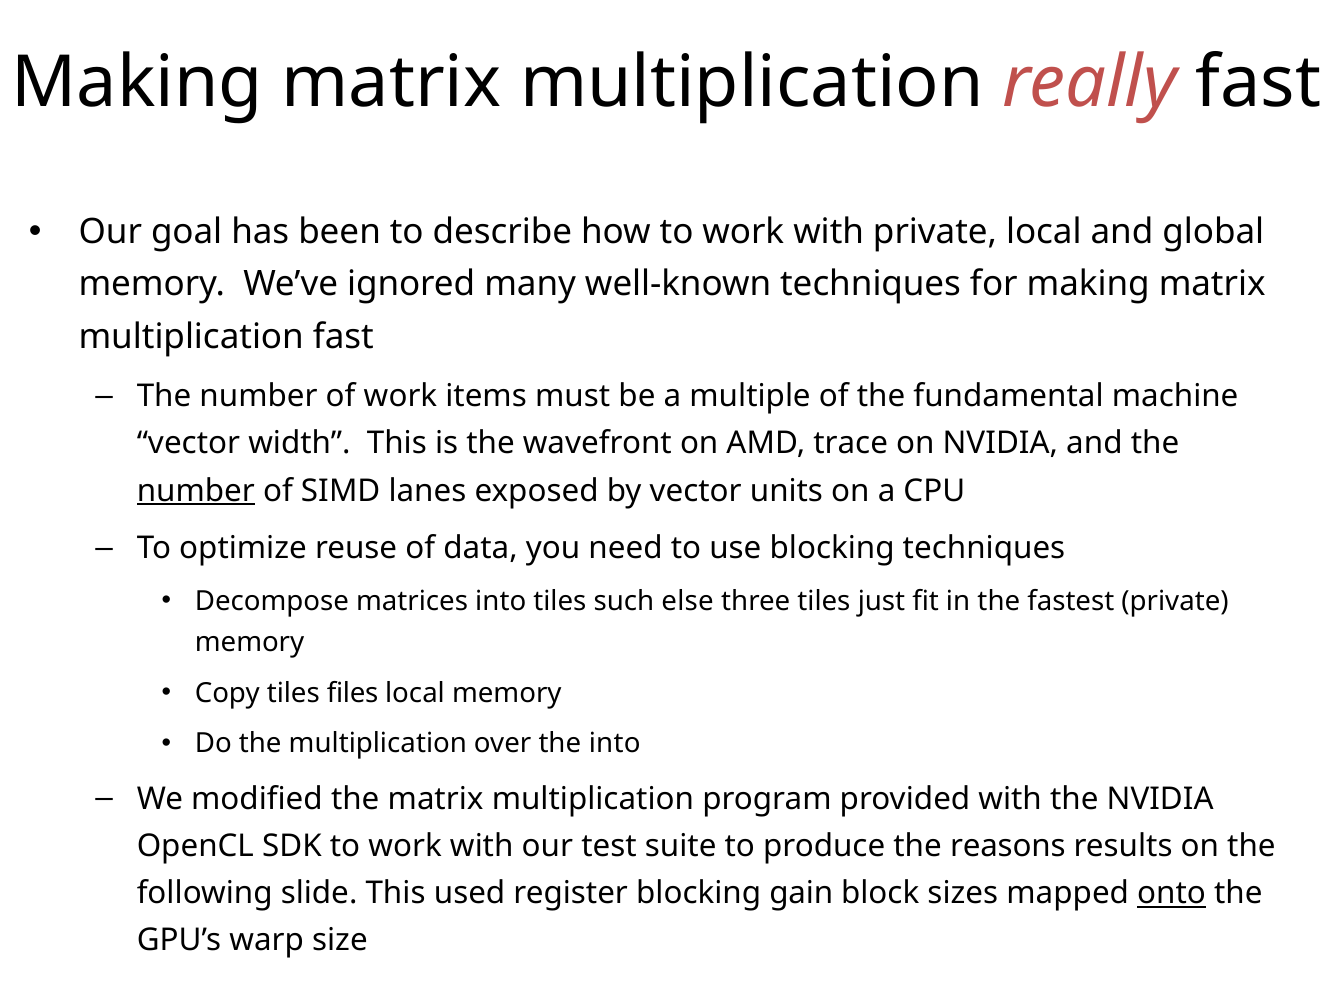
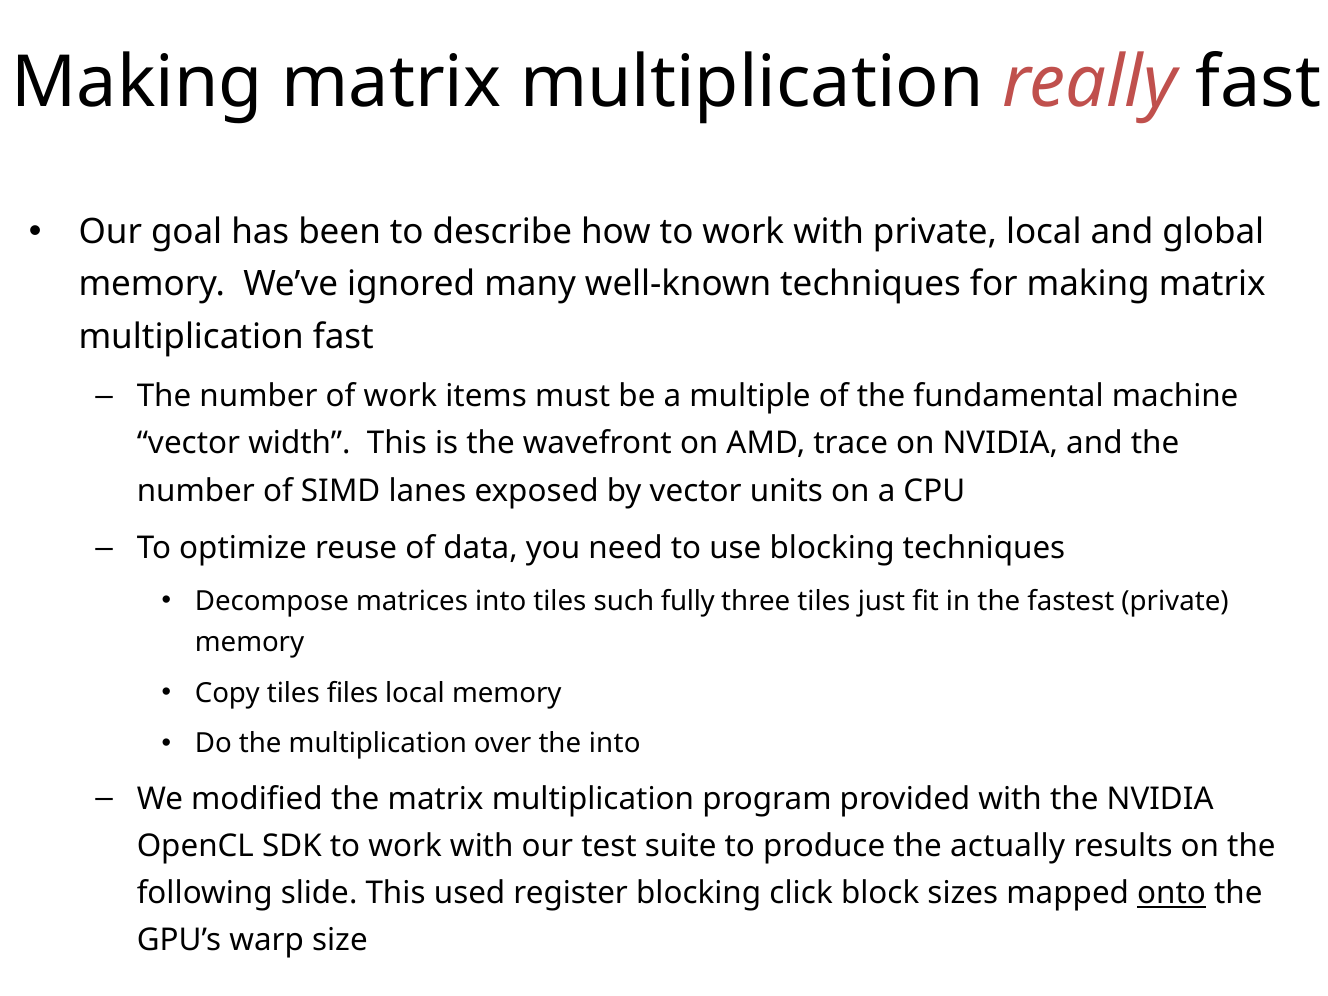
number at (196, 491) underline: present -> none
else: else -> fully
reasons: reasons -> actually
gain: gain -> click
